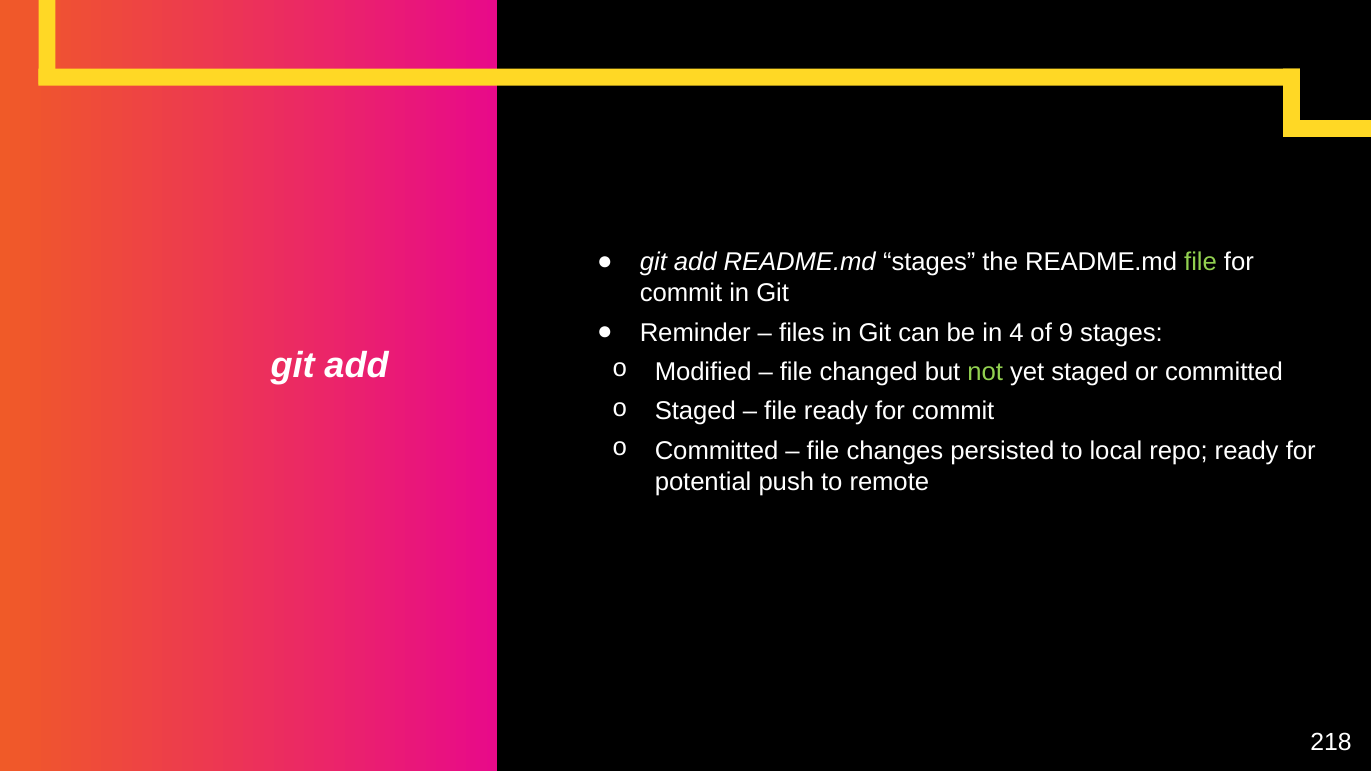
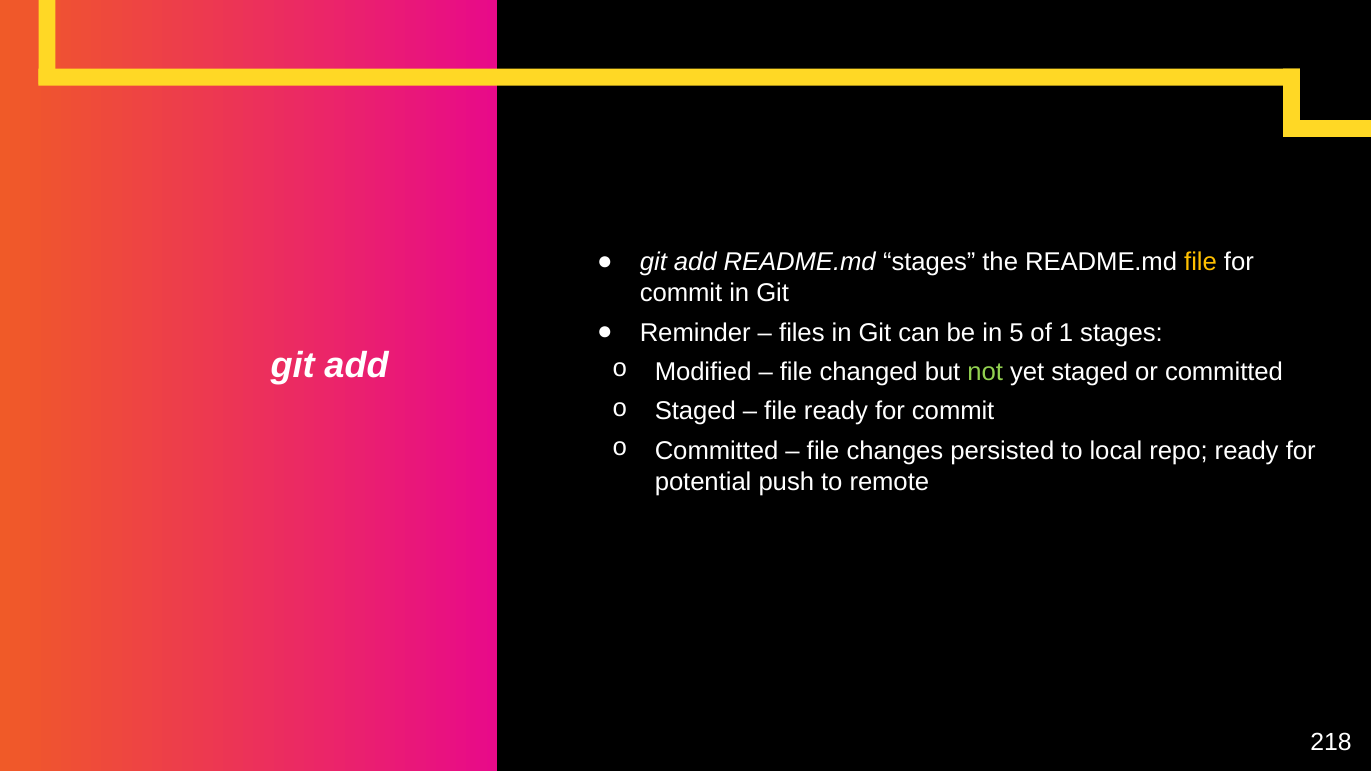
file at (1201, 262) colour: light green -> yellow
4: 4 -> 5
9: 9 -> 1
